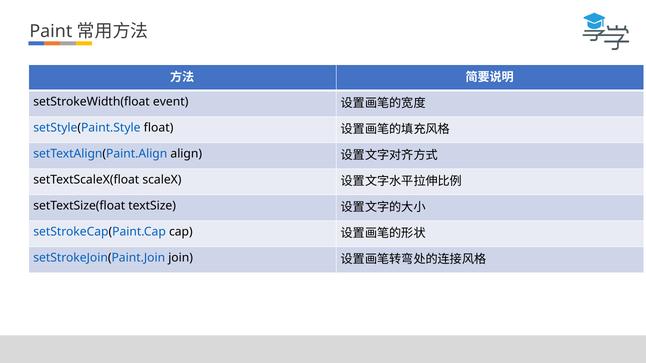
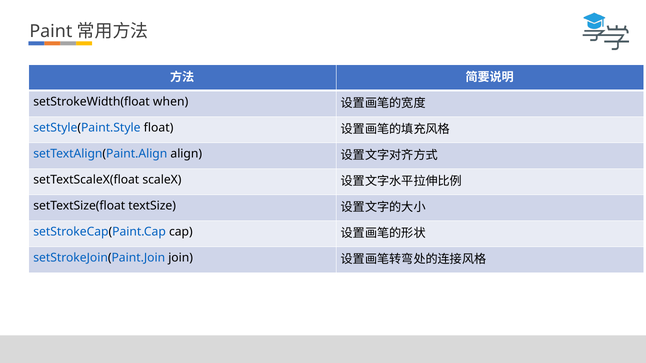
event: event -> when
